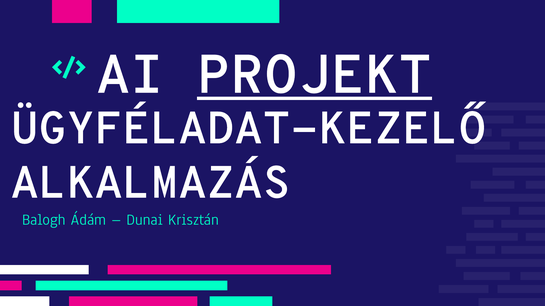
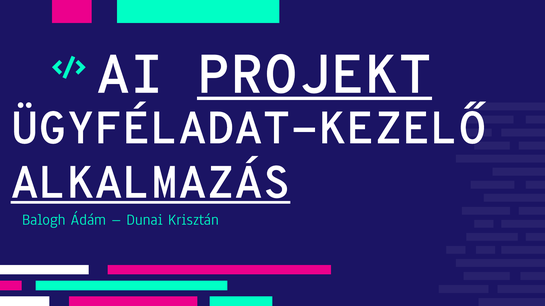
ALKALMAZÁS underline: none -> present
